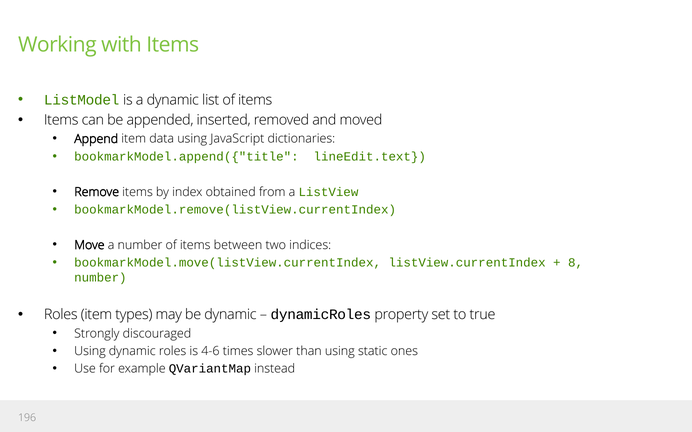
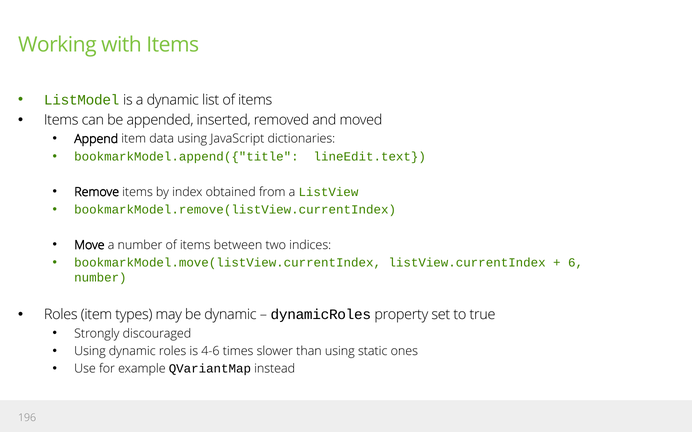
8: 8 -> 6
